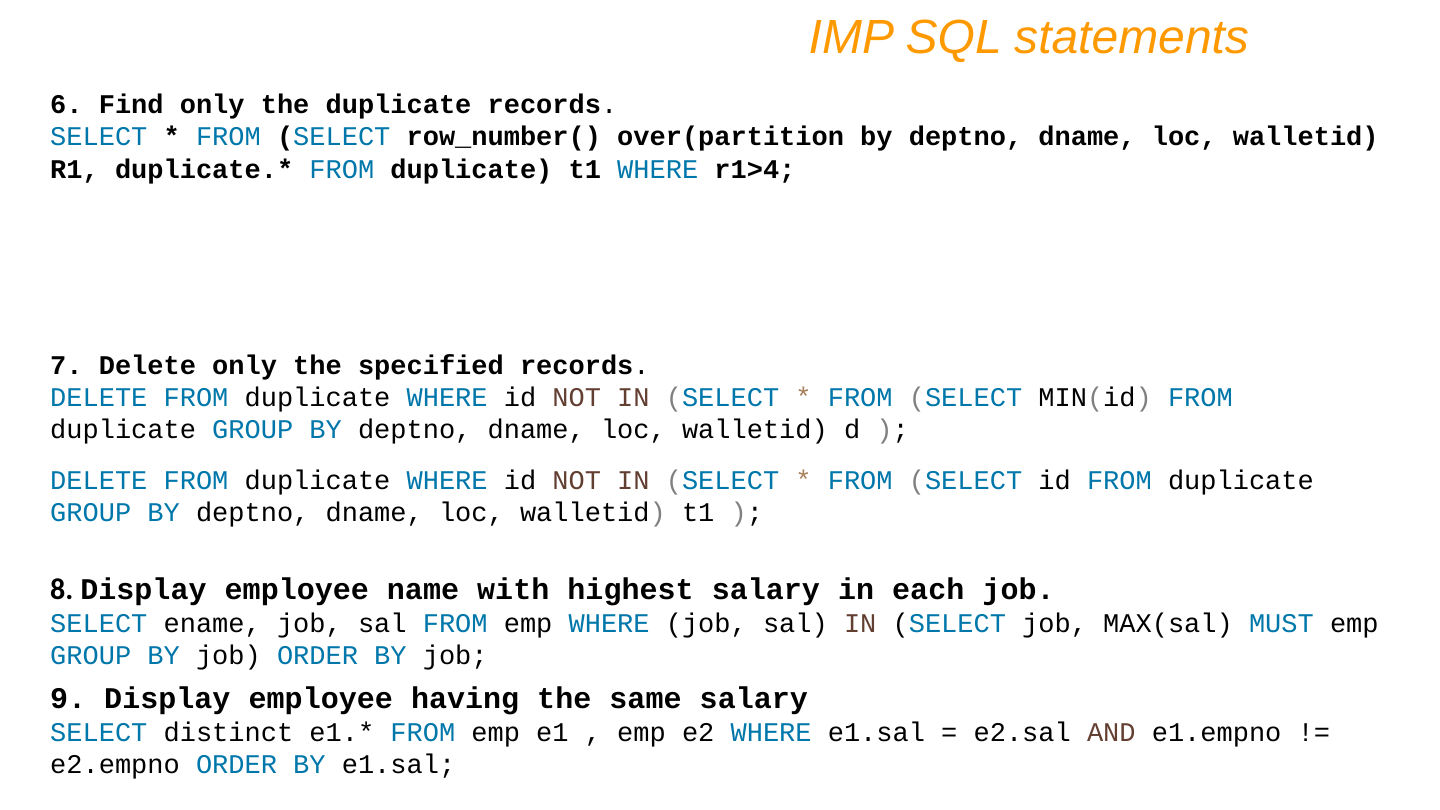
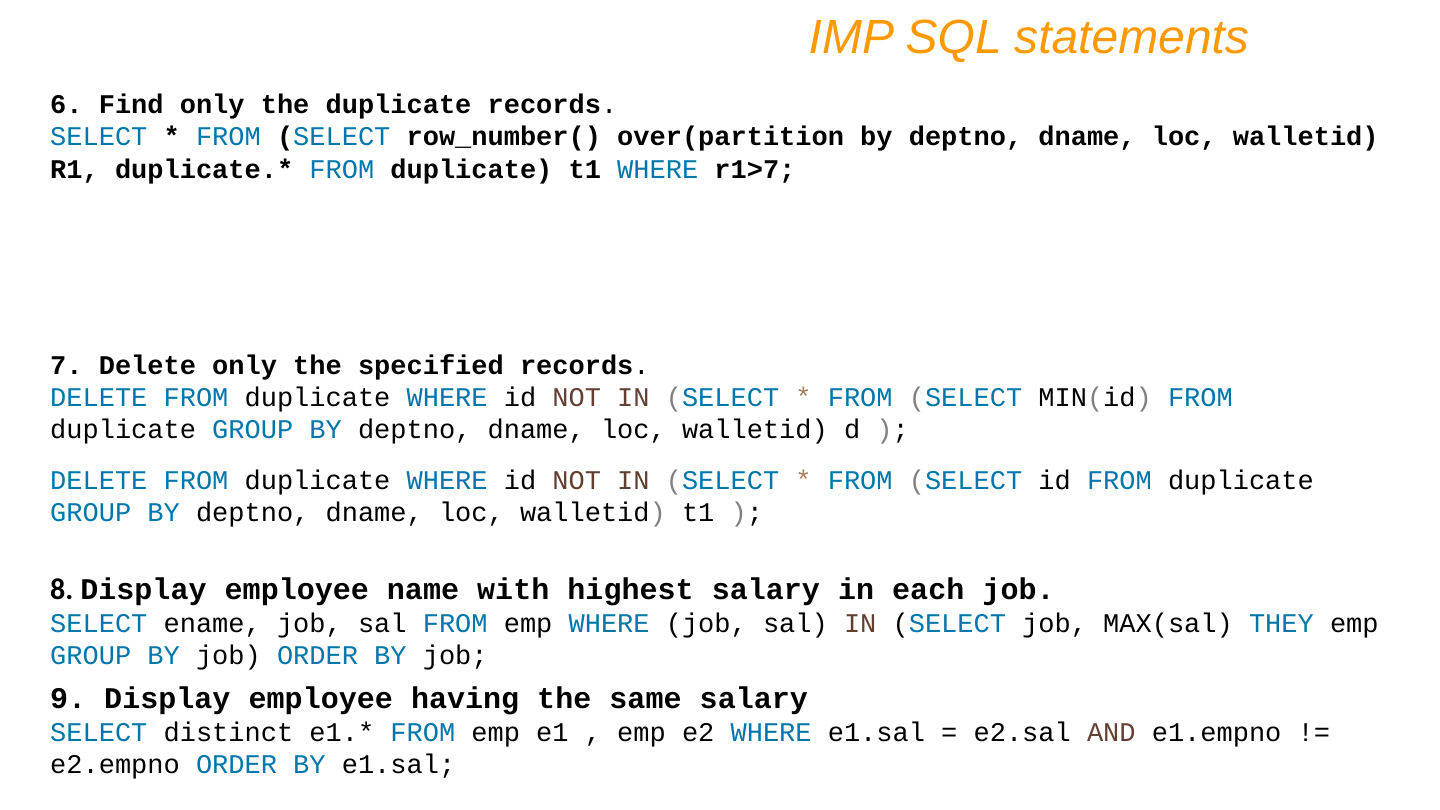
r1>4: r1>4 -> r1>7
MUST: MUST -> THEY
